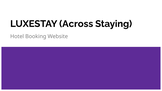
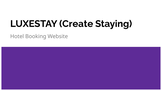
Across: Across -> Create
